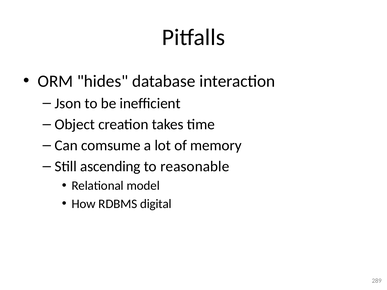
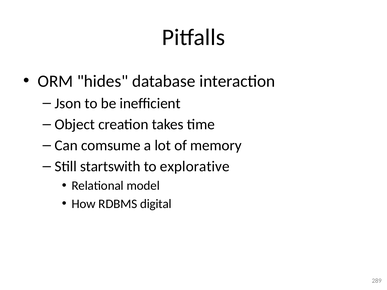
ascending: ascending -> startswith
reasonable: reasonable -> explorative
